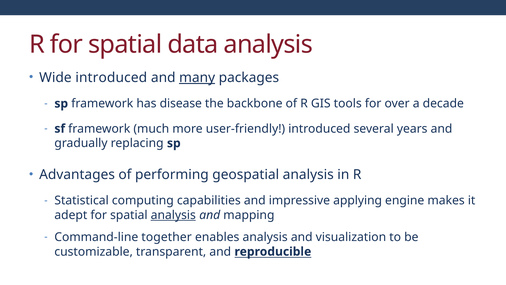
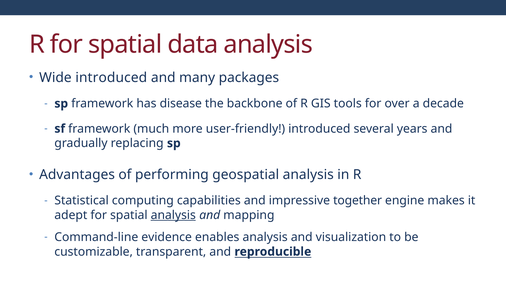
many underline: present -> none
applying: applying -> together
together: together -> evidence
